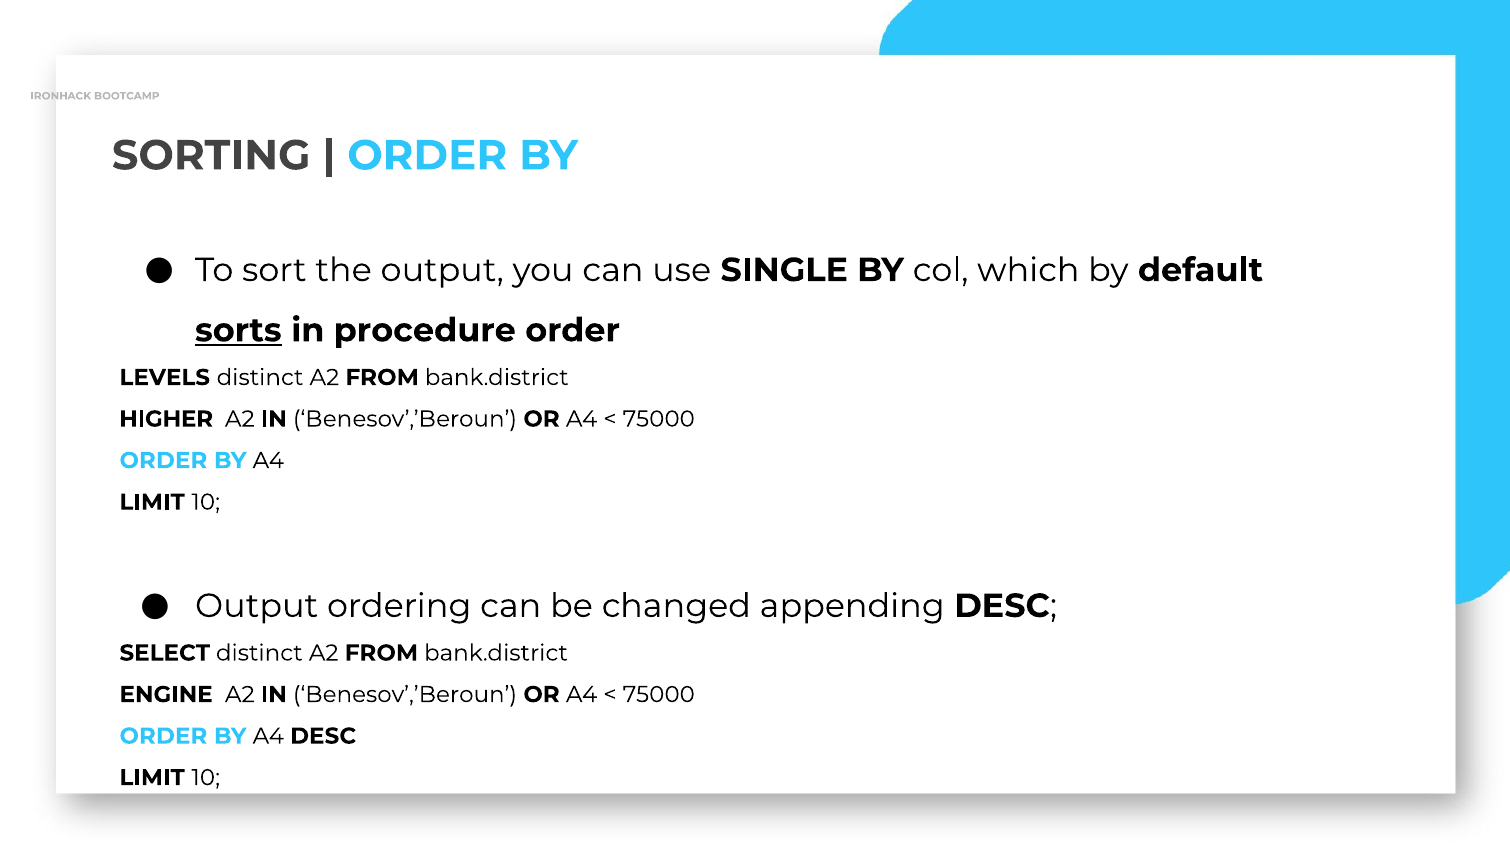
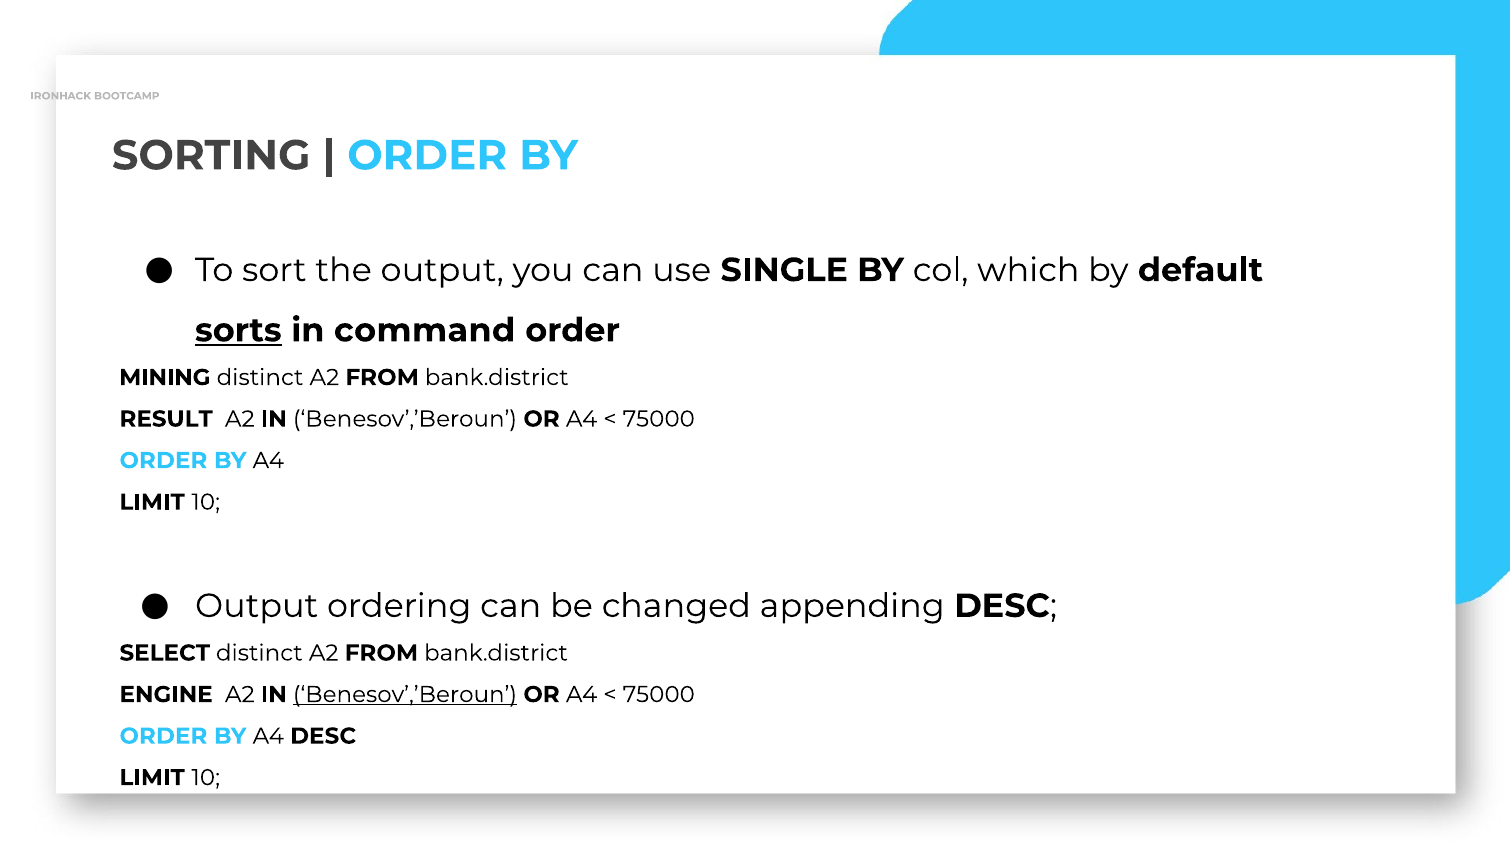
procedure: procedure -> command
LEVELS: LEVELS -> MINING
HIGHER: HIGHER -> RESULT
Benesov’,’Beroun at (405, 695) underline: none -> present
